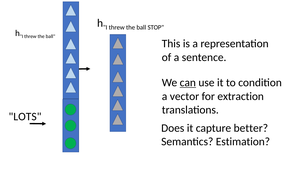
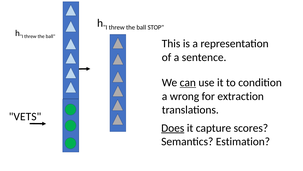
vector: vector -> wrong
LOTS: LOTS -> VETS
Does underline: none -> present
better: better -> scores
